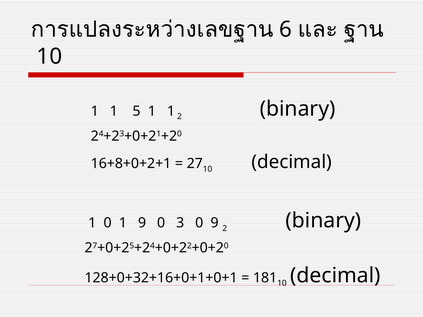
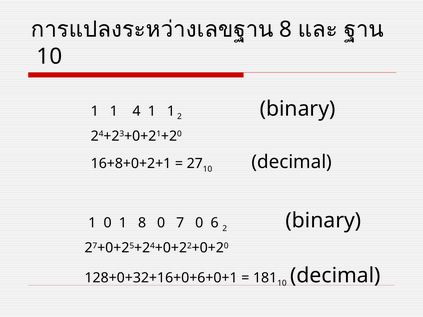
6 at (286, 30): 6 -> 8
5: 5 -> 4
1 9: 9 -> 8
3: 3 -> 7
0 9: 9 -> 6
128+0+32+16+0+1+0+1: 128+0+32+16+0+1+0+1 -> 128+0+32+16+0+6+0+1
